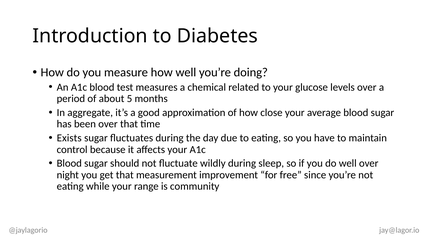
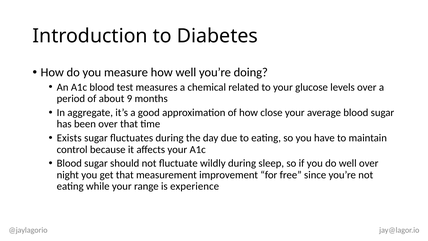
5: 5 -> 9
community: community -> experience
